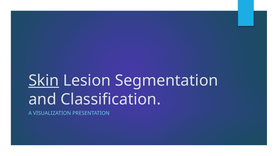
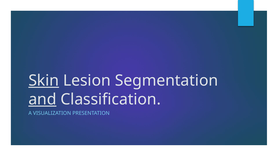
and underline: none -> present
